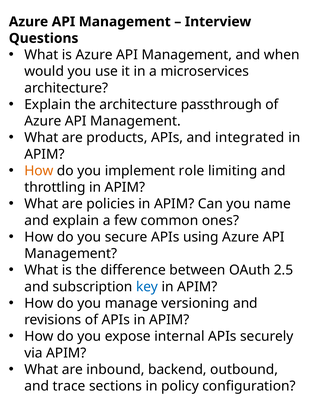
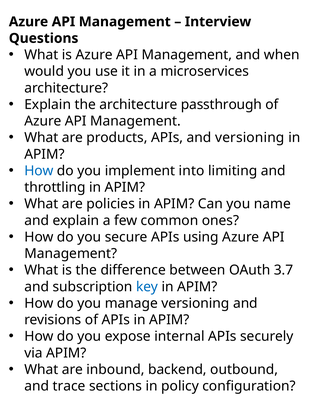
and integrated: integrated -> versioning
How at (39, 171) colour: orange -> blue
role: role -> into
2.5: 2.5 -> 3.7
